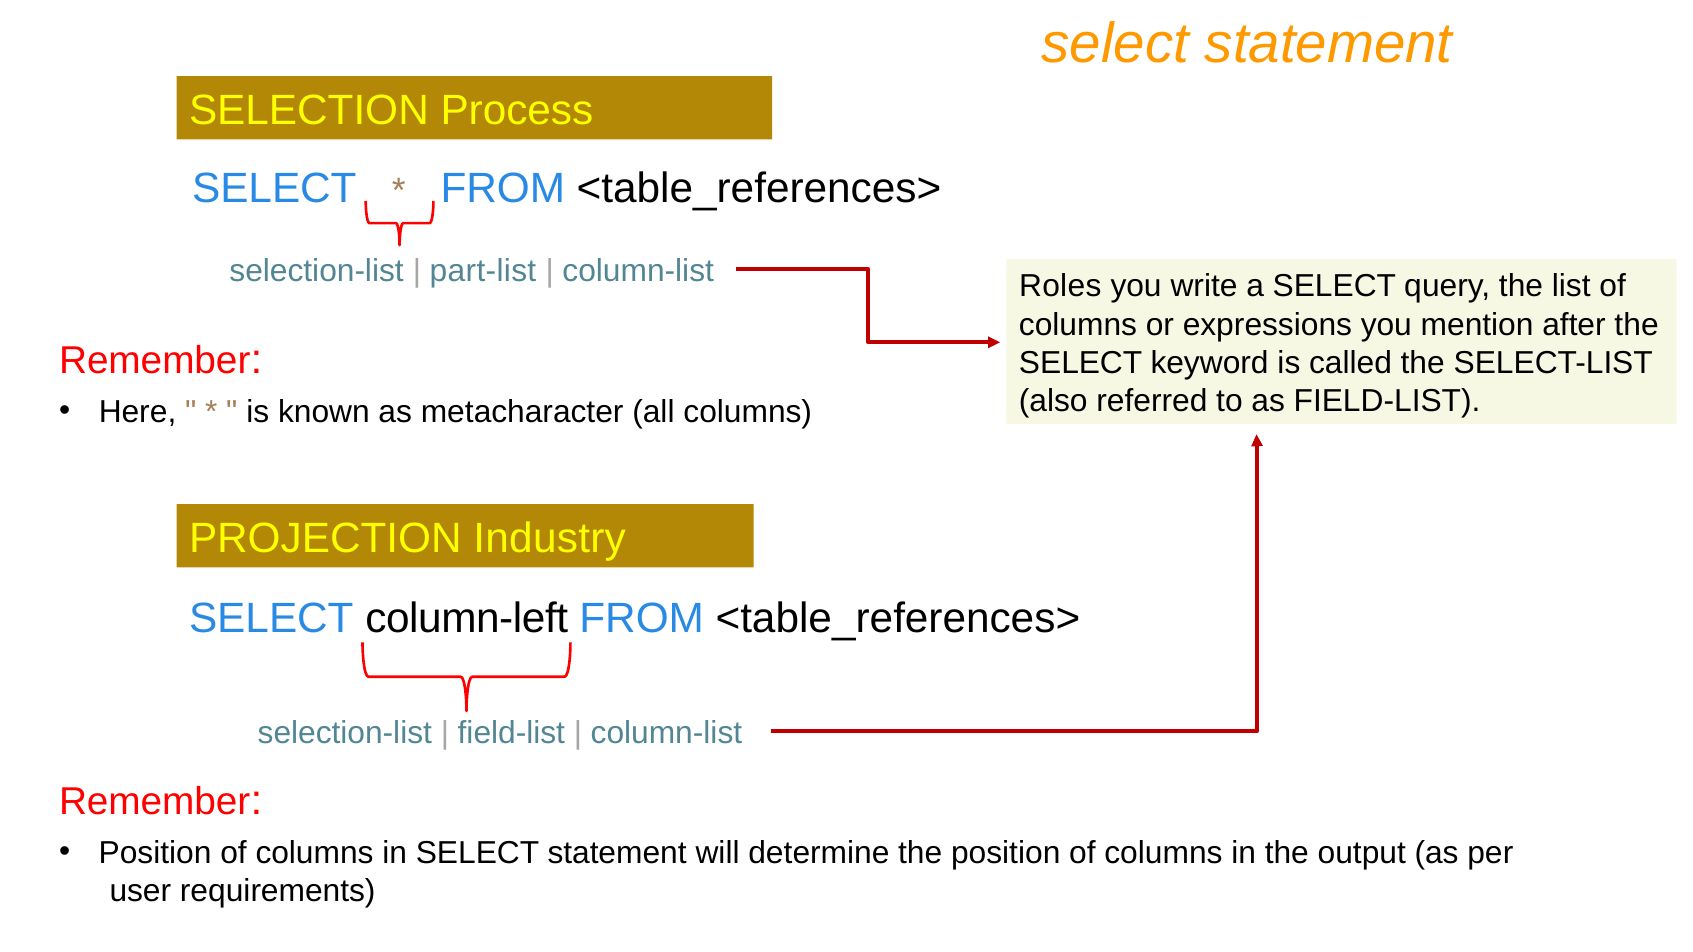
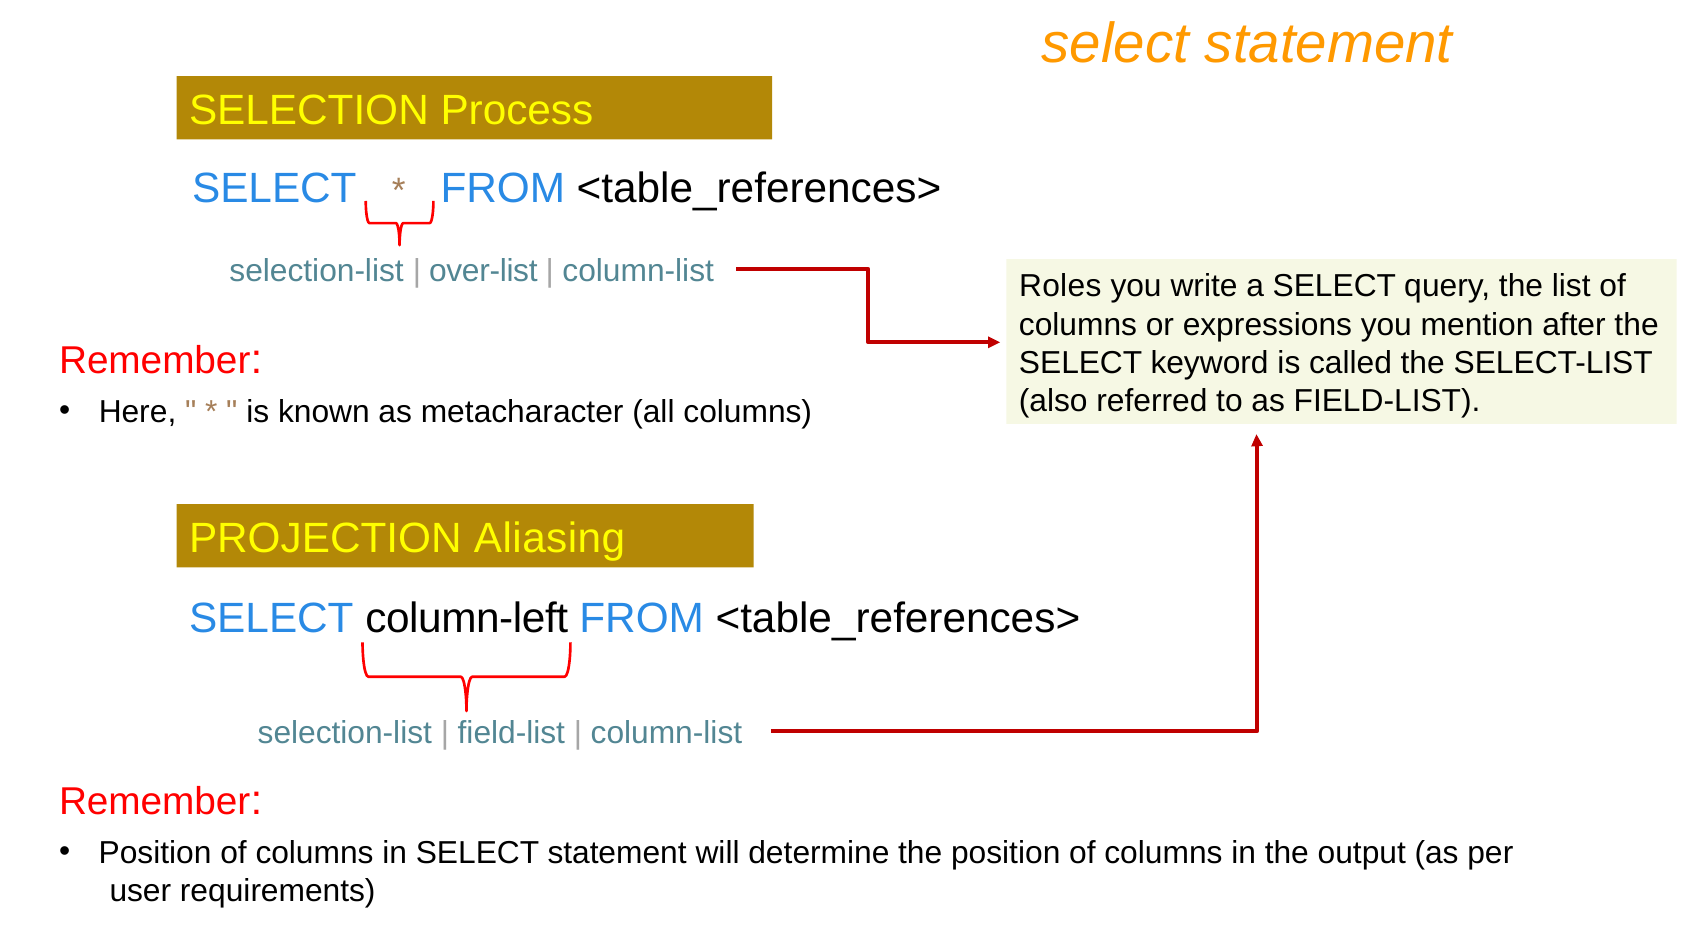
part-list: part-list -> over-list
Industry: Industry -> Aliasing
